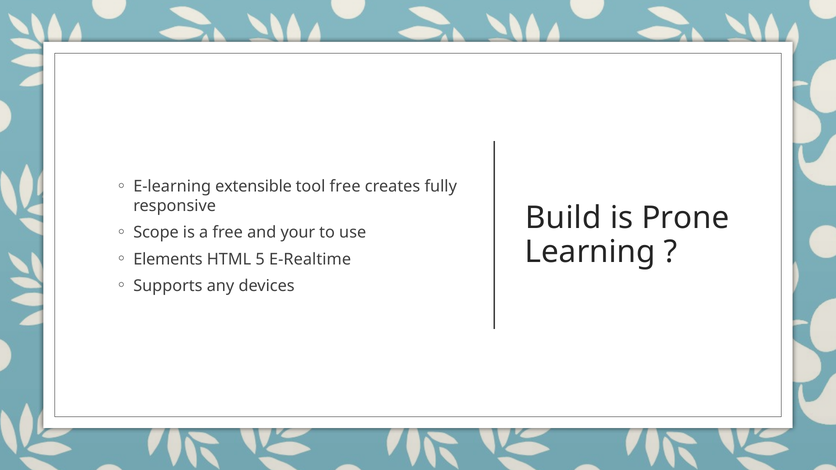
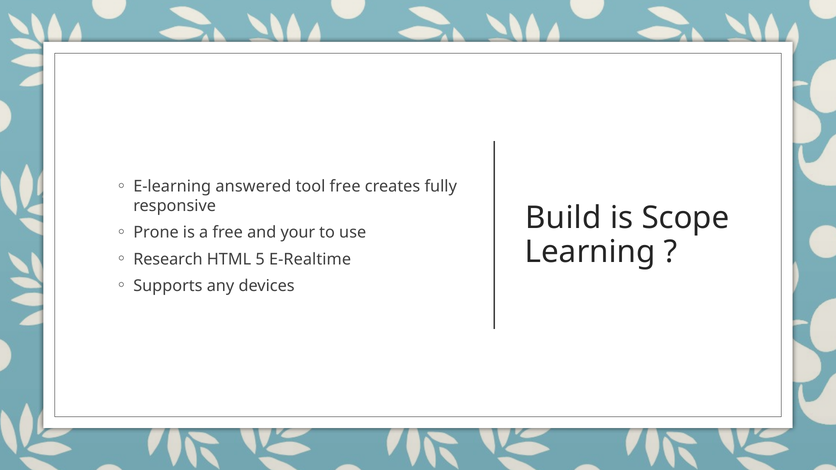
extensible: extensible -> answered
Prone: Prone -> Scope
Scope: Scope -> Prone
Elements: Elements -> Research
